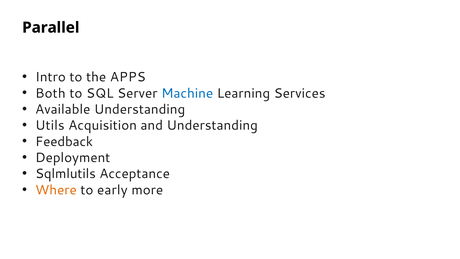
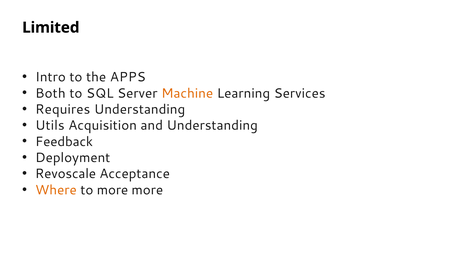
Parallel: Parallel -> Limited
Machine colour: blue -> orange
Available: Available -> Requires
Sqlmlutils: Sqlmlutils -> Revoscale
to early: early -> more
